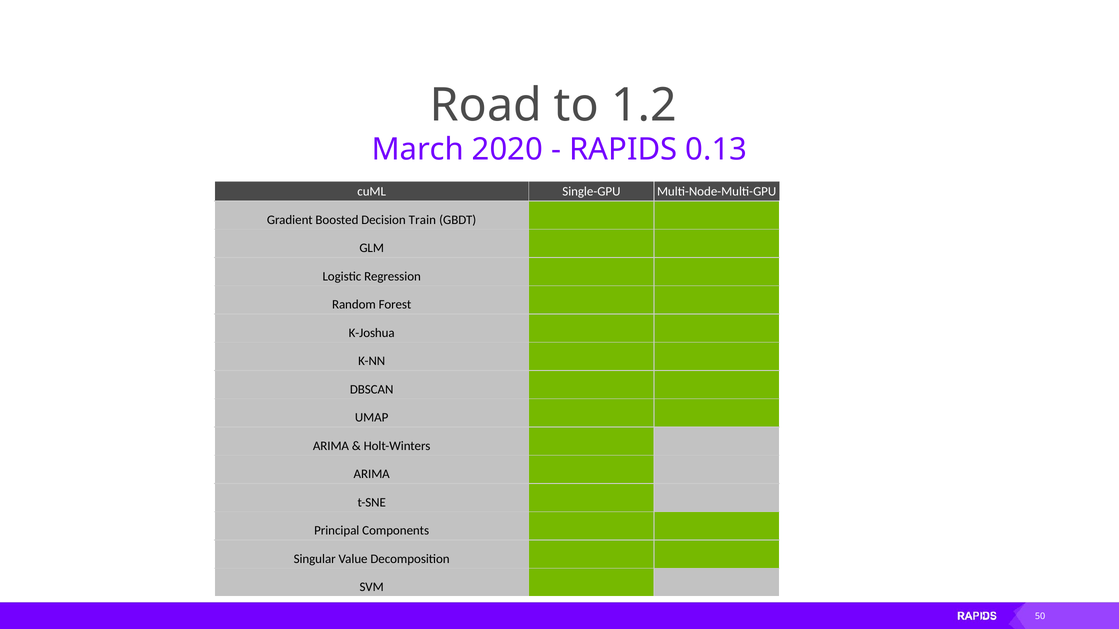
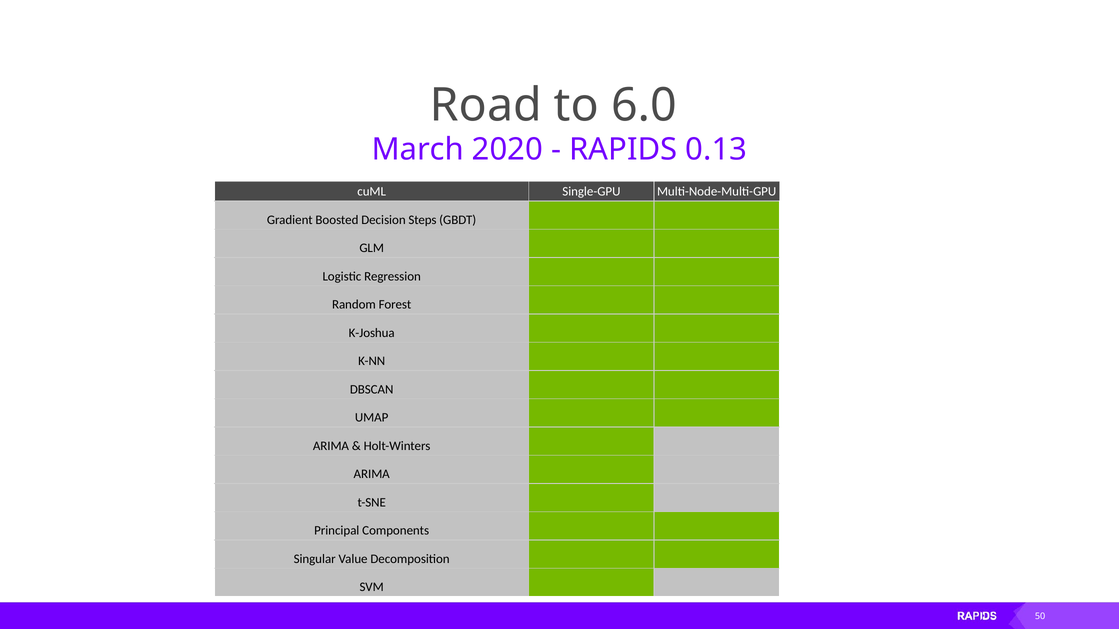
1.2: 1.2 -> 6.0
Train: Train -> Steps
